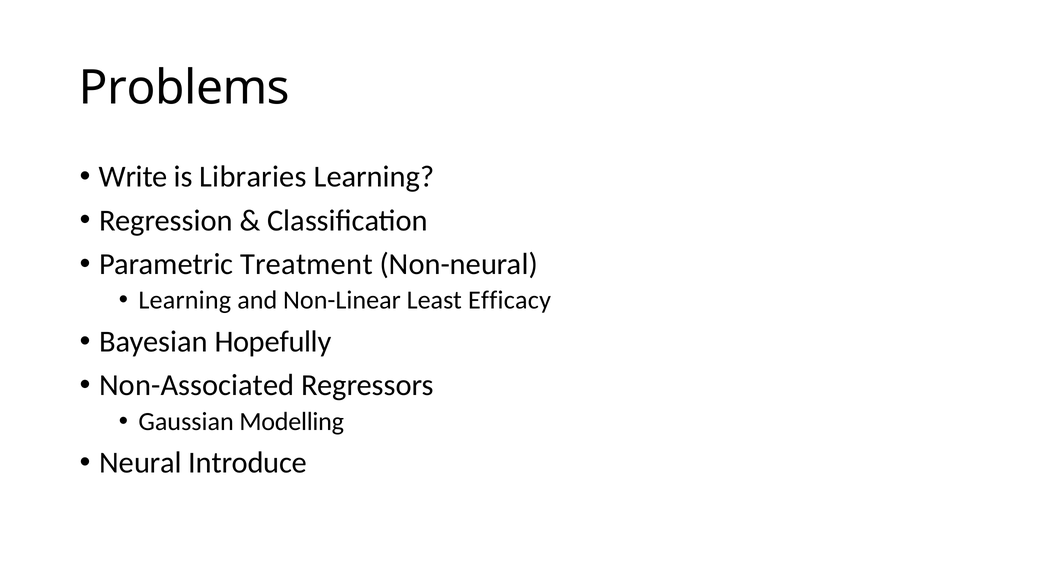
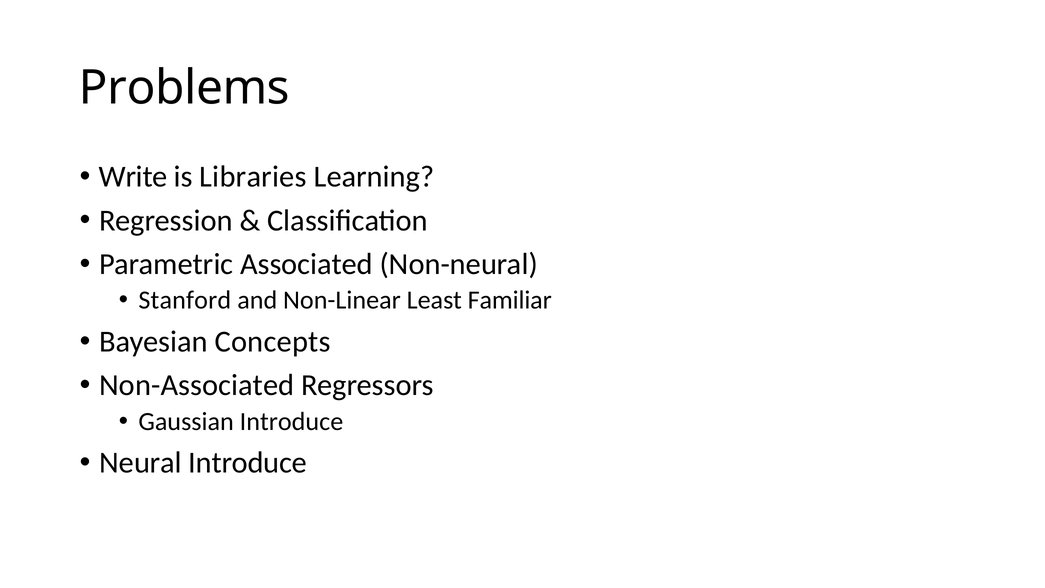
Treatment: Treatment -> Associated
Learning at (185, 300): Learning -> Stanford
Efficacy: Efficacy -> Familiar
Hopefully: Hopefully -> Concepts
Gaussian Modelling: Modelling -> Introduce
